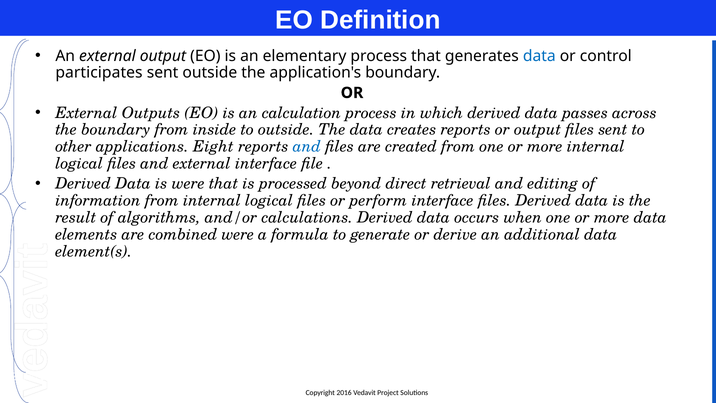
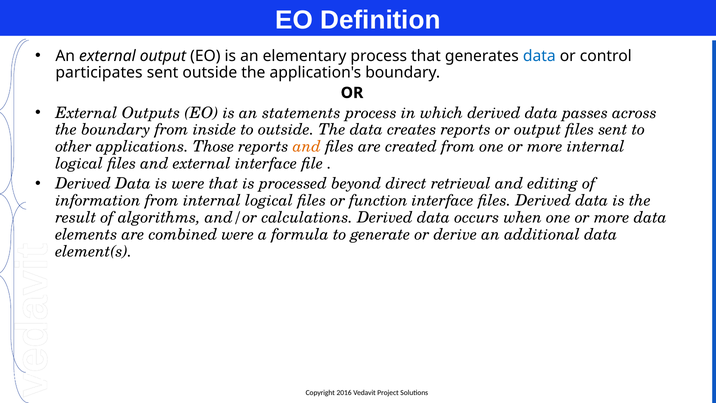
calculation: calculation -> statements
Eight: Eight -> Those
and at (307, 147) colour: blue -> orange
perform: perform -> function
